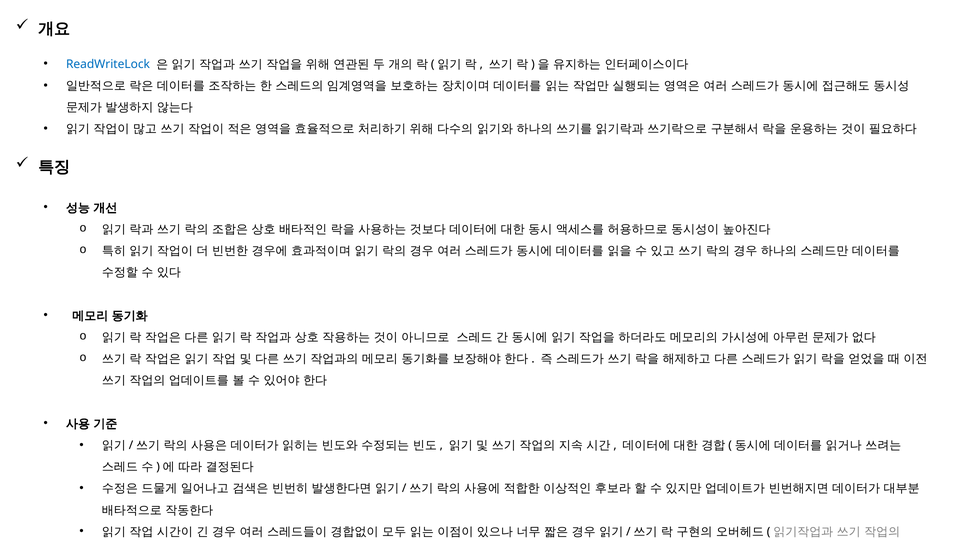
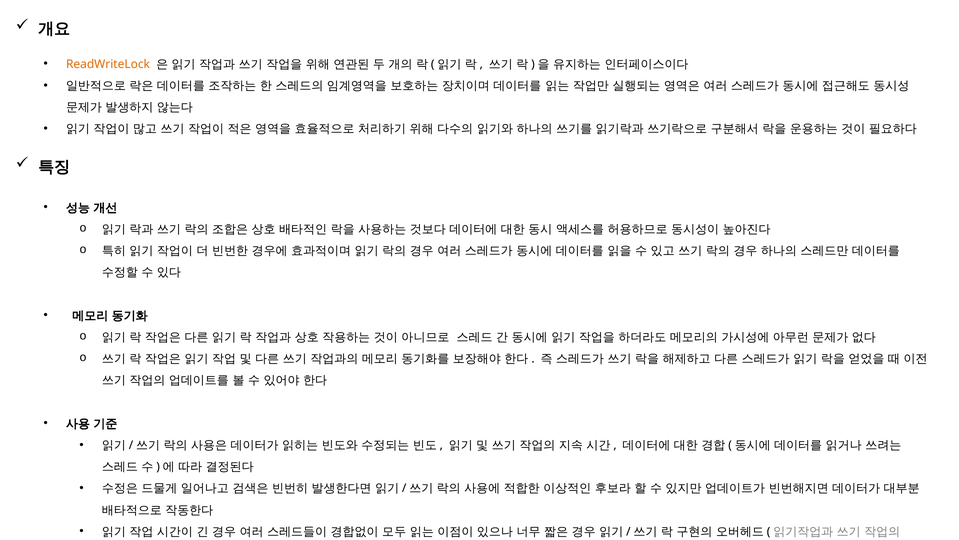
ReadWriteLock colour: blue -> orange
